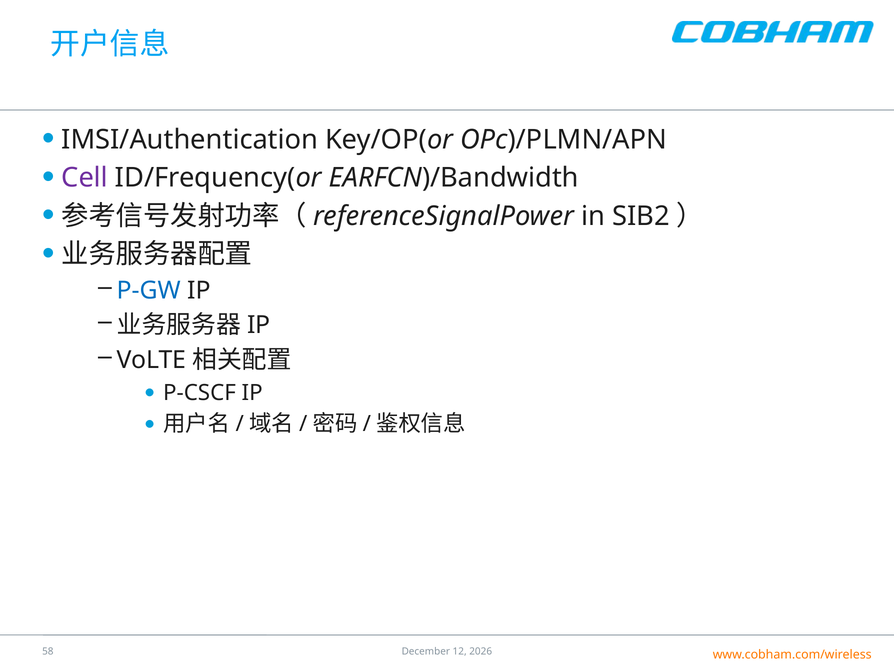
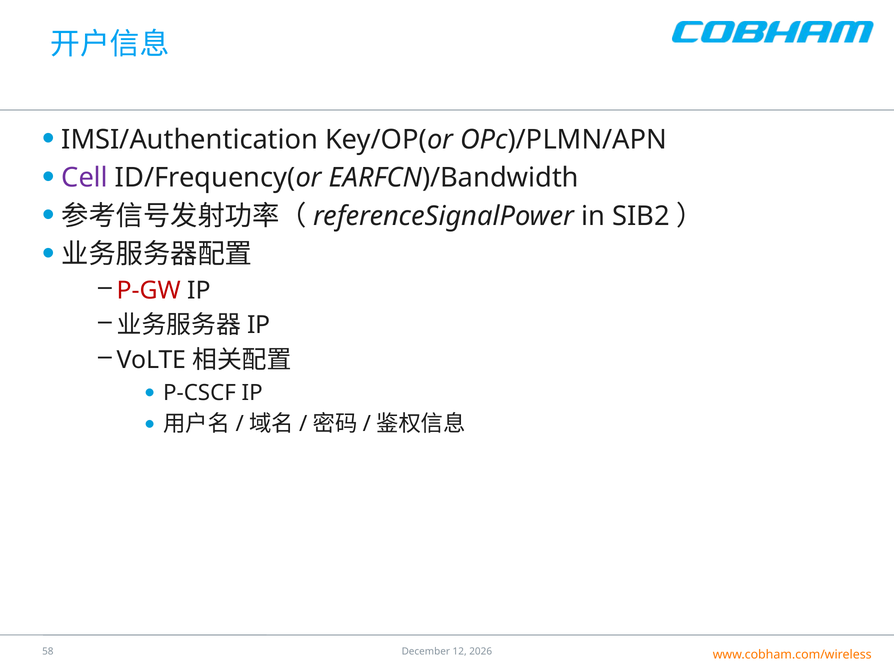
P-GW colour: blue -> red
